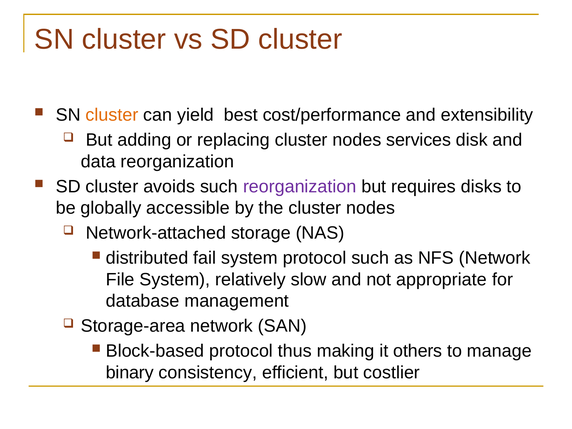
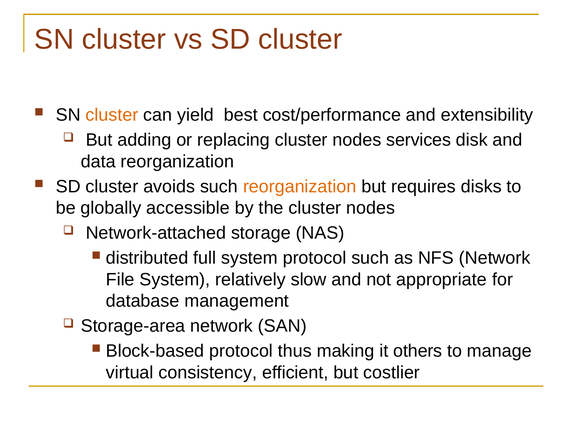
reorganization at (300, 186) colour: purple -> orange
fail: fail -> full
binary: binary -> virtual
